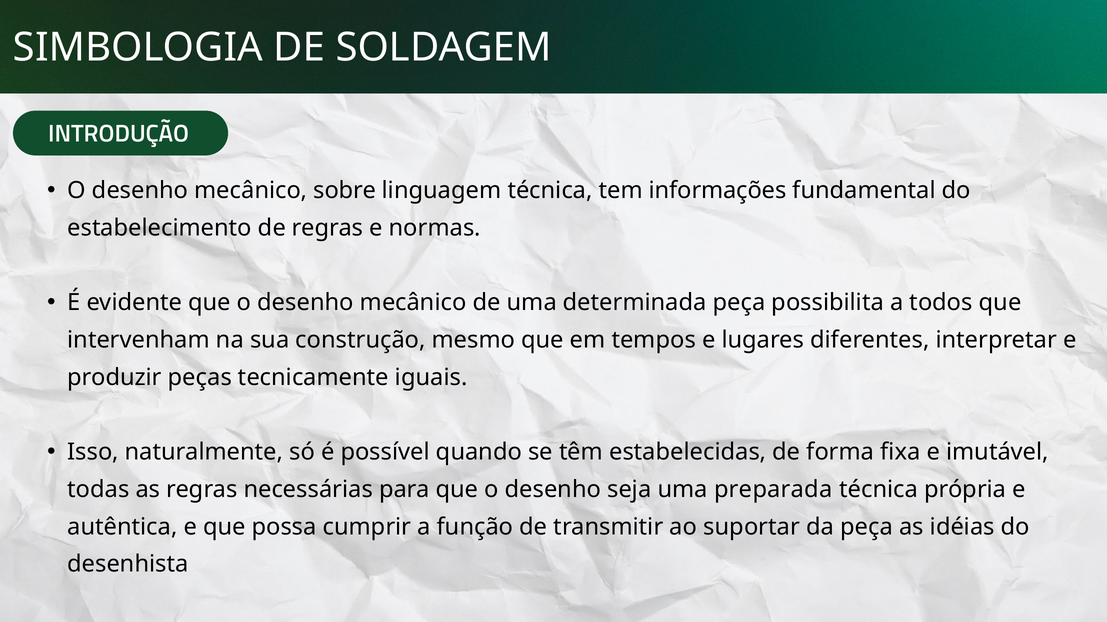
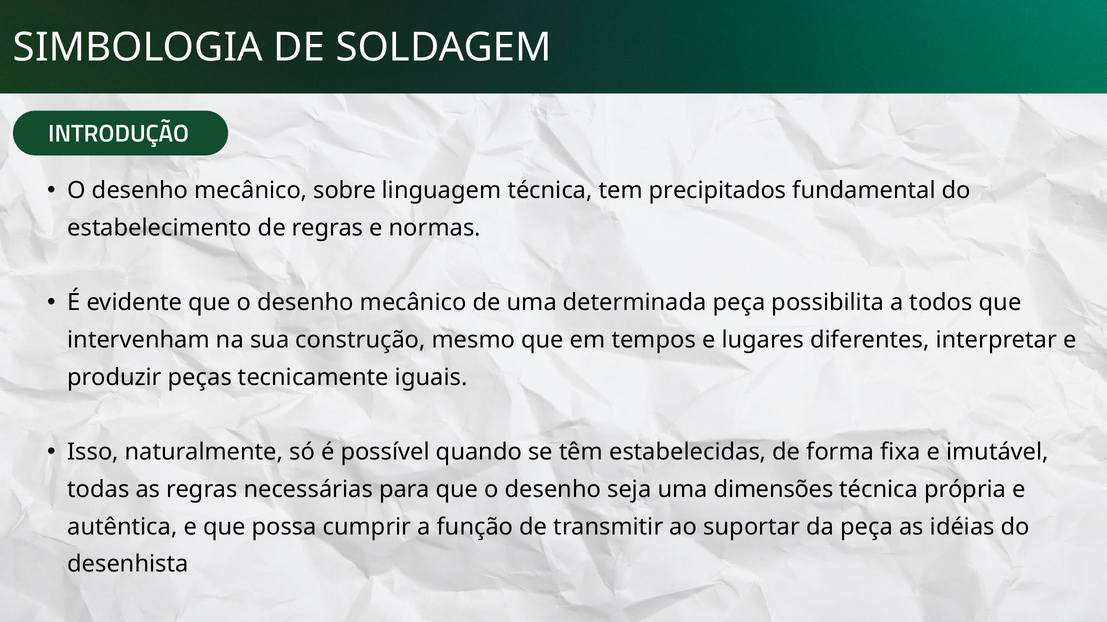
informações: informações -> precipitados
preparada: preparada -> dimensões
